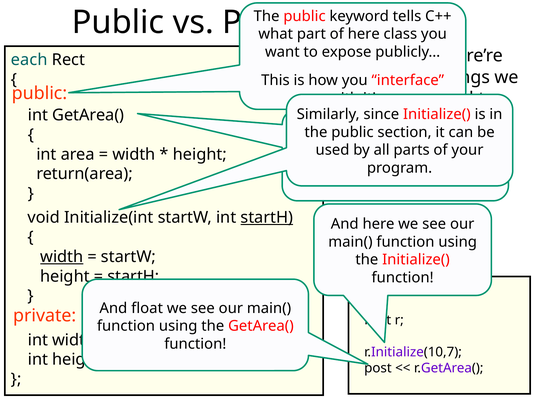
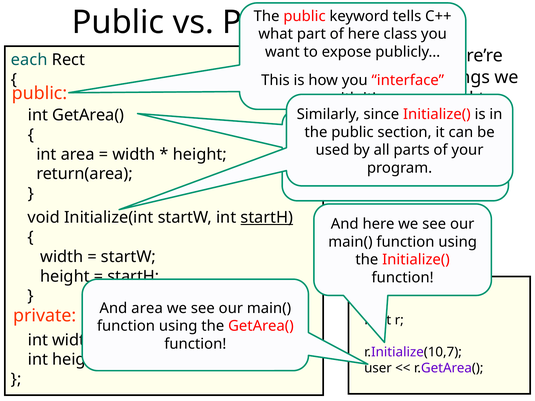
width at (62, 257) underline: present -> none
And float: float -> area
post: post -> user
